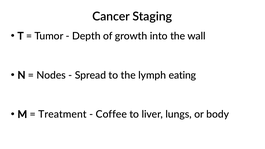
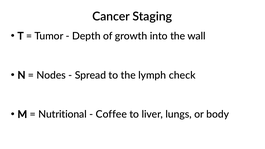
eating: eating -> check
Treatment: Treatment -> Nutritional
